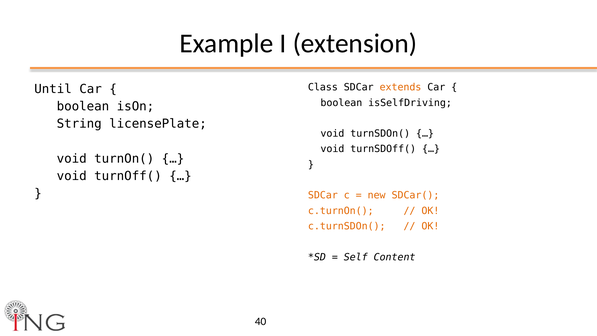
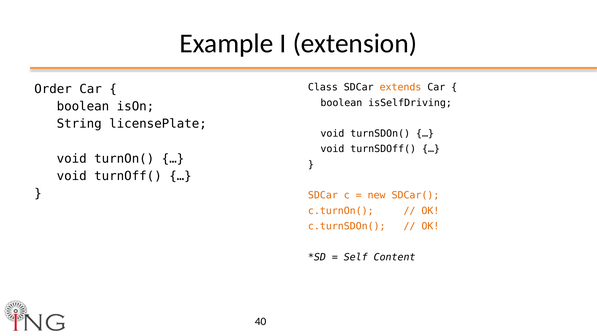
Until: Until -> Order
